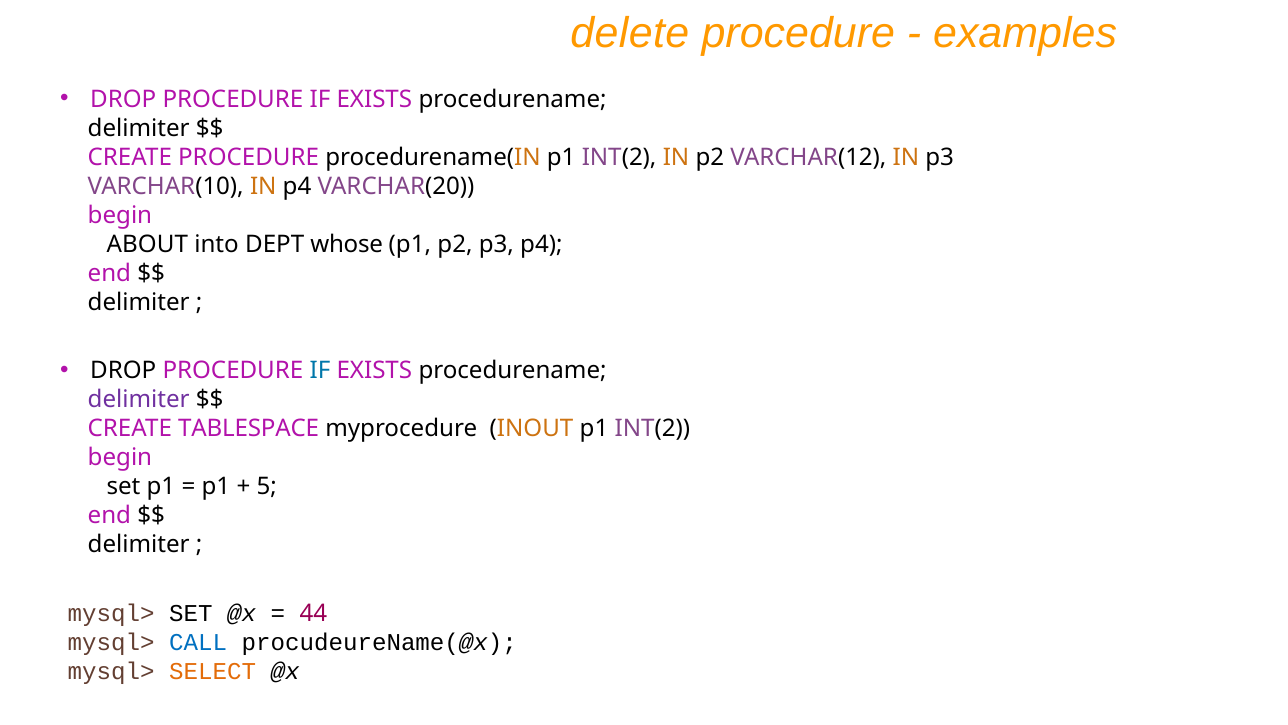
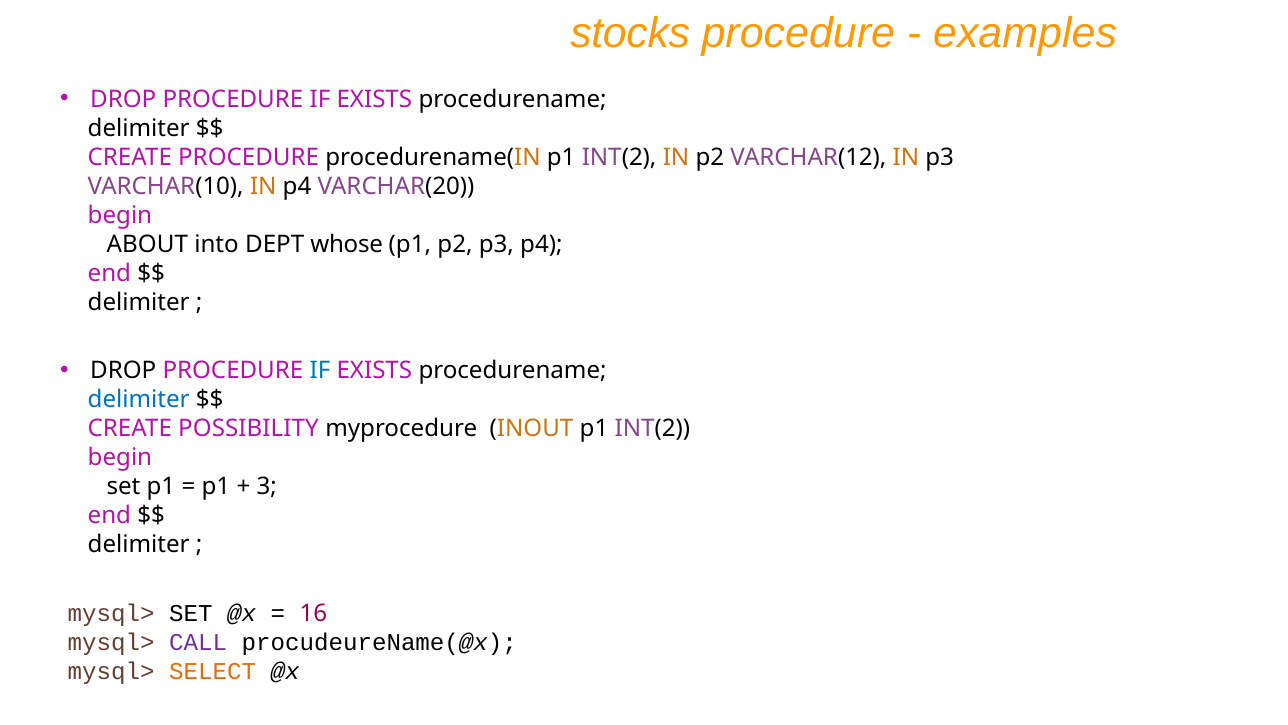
delete: delete -> stocks
delimiter at (139, 400) colour: purple -> blue
TABLESPACE: TABLESPACE -> POSSIBILITY
5: 5 -> 3
44: 44 -> 16
CALL colour: blue -> purple
